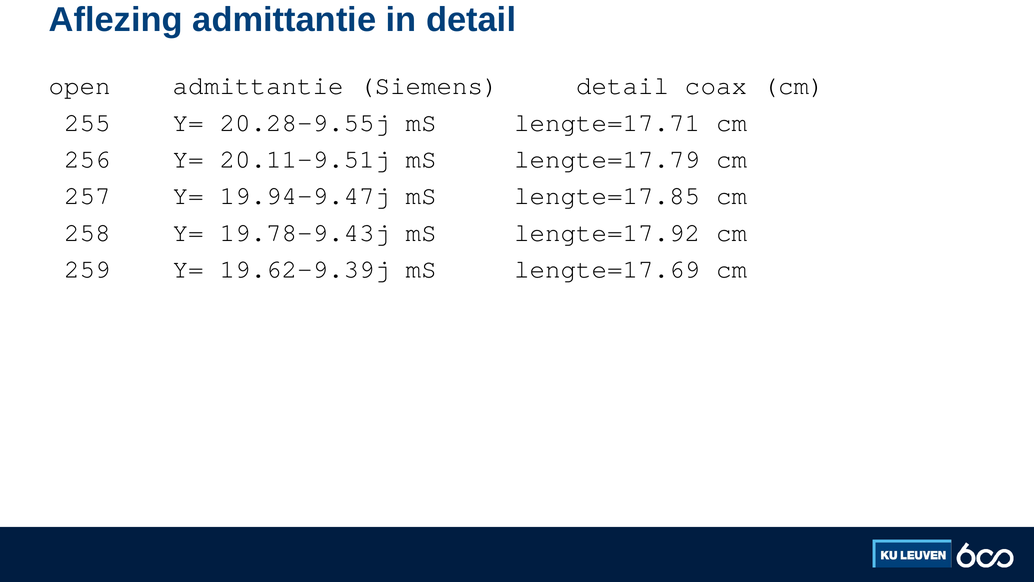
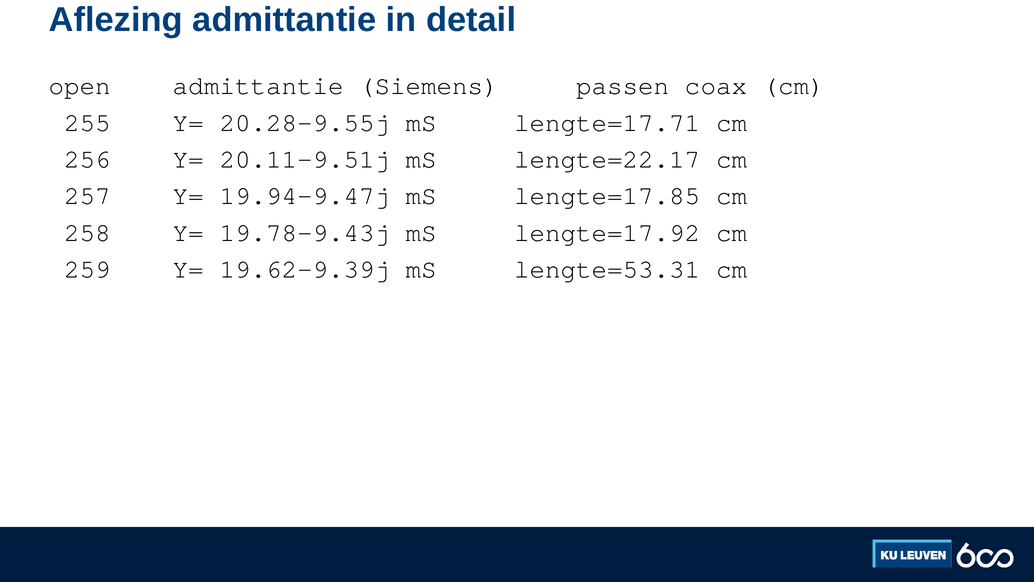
Siemens detail: detail -> passen
lengte=17.79: lengte=17.79 -> lengte=22.17
lengte=17.69: lengte=17.69 -> lengte=53.31
